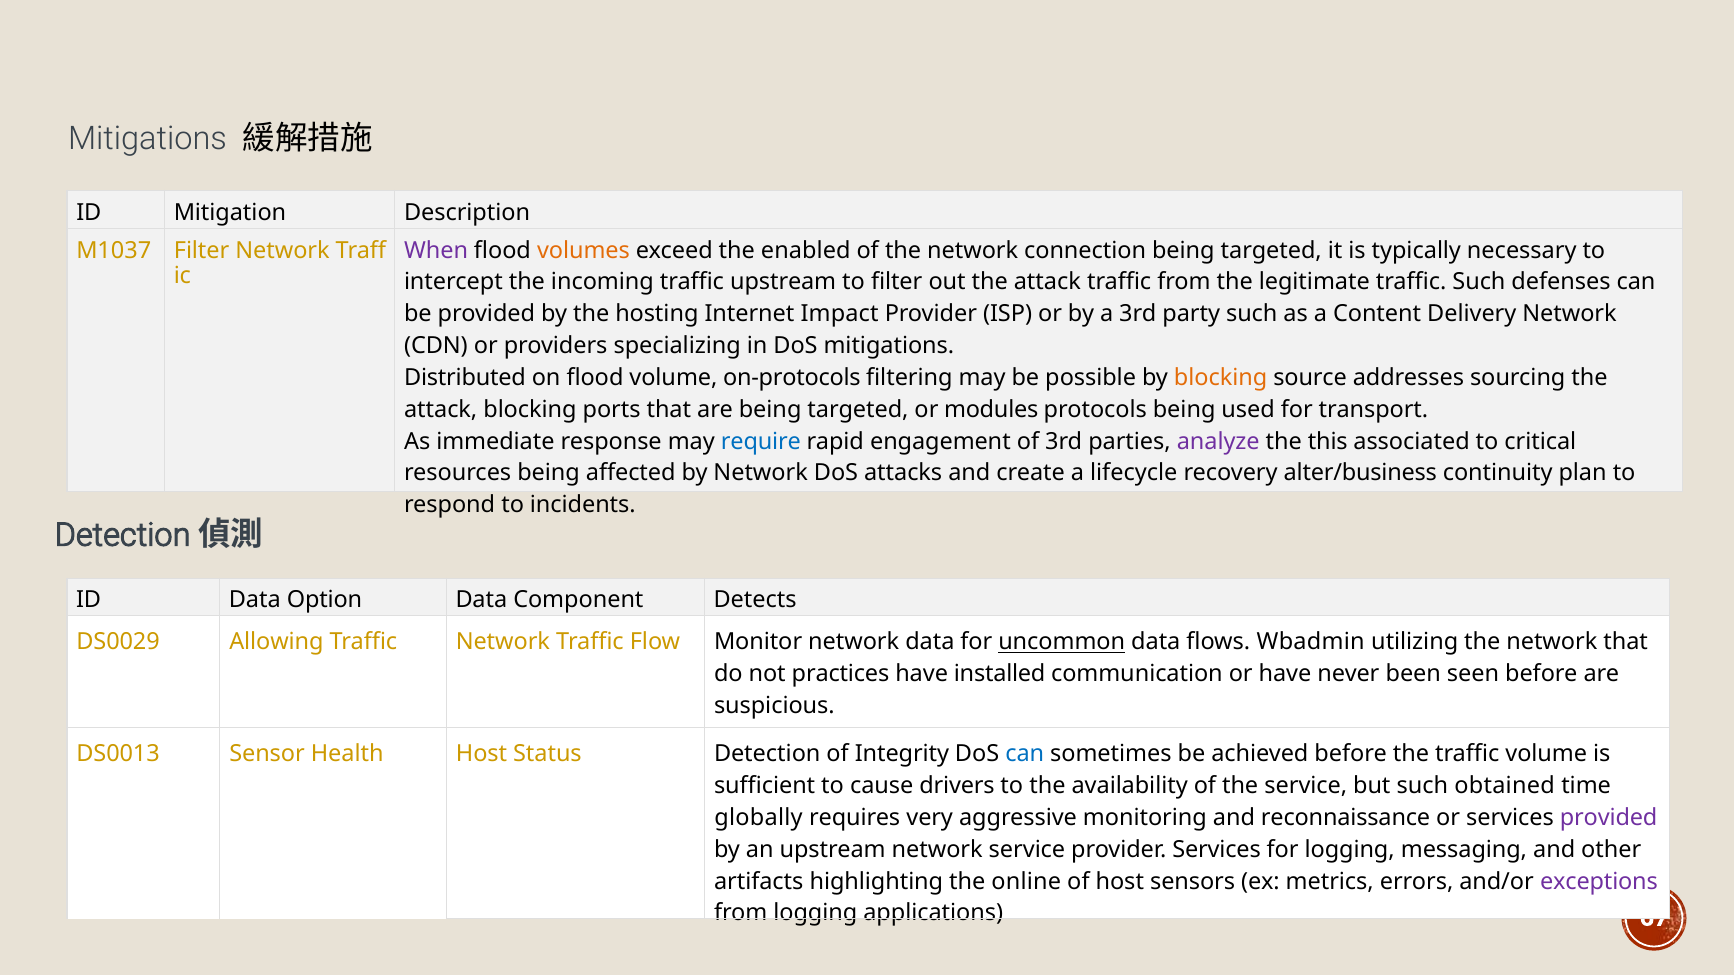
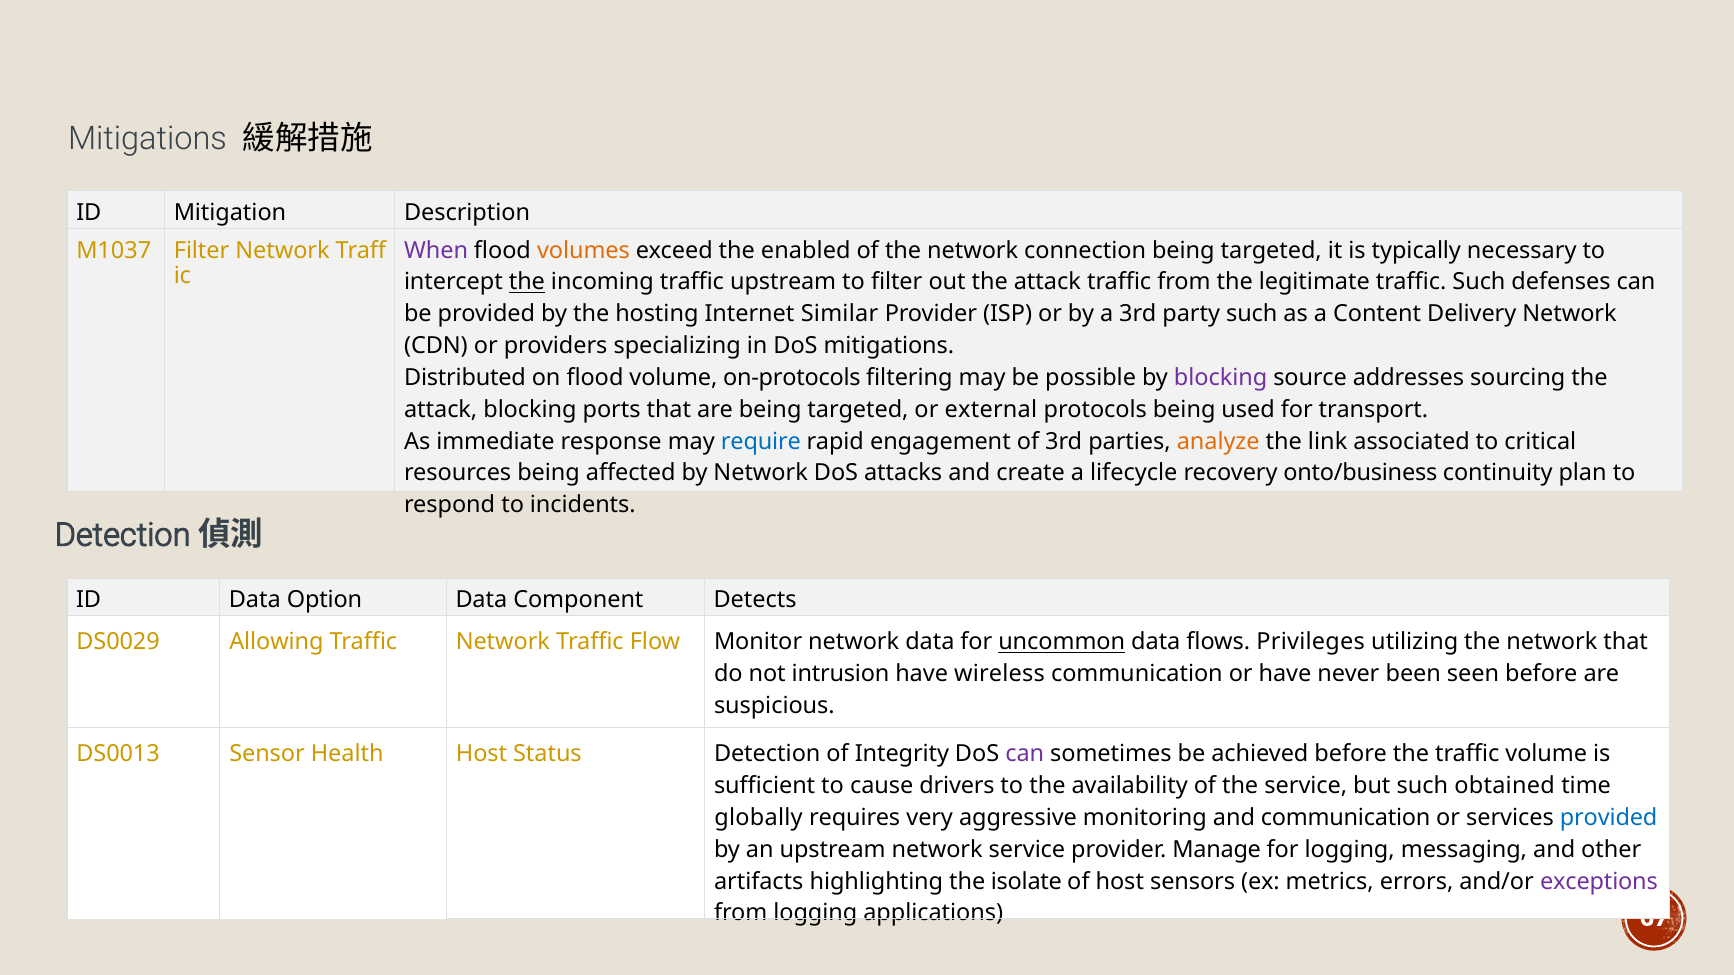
the at (527, 282) underline: none -> present
Impact: Impact -> Similar
blocking at (1221, 378) colour: orange -> purple
modules: modules -> external
analyze colour: purple -> orange
this: this -> link
alter/business: alter/business -> onto/business
Wbadmin: Wbadmin -> Privileges
practices: practices -> intrusion
installed: installed -> wireless
can at (1025, 754) colour: blue -> purple
and reconnaissance: reconnaissance -> communication
provided at (1609, 818) colour: purple -> blue
provider Services: Services -> Manage
online: online -> isolate
